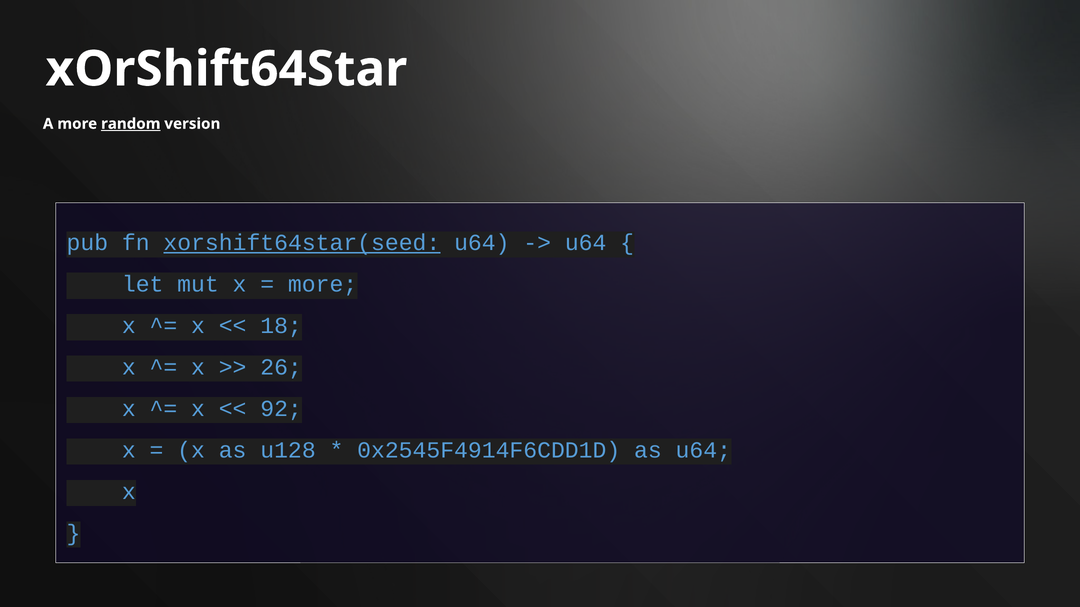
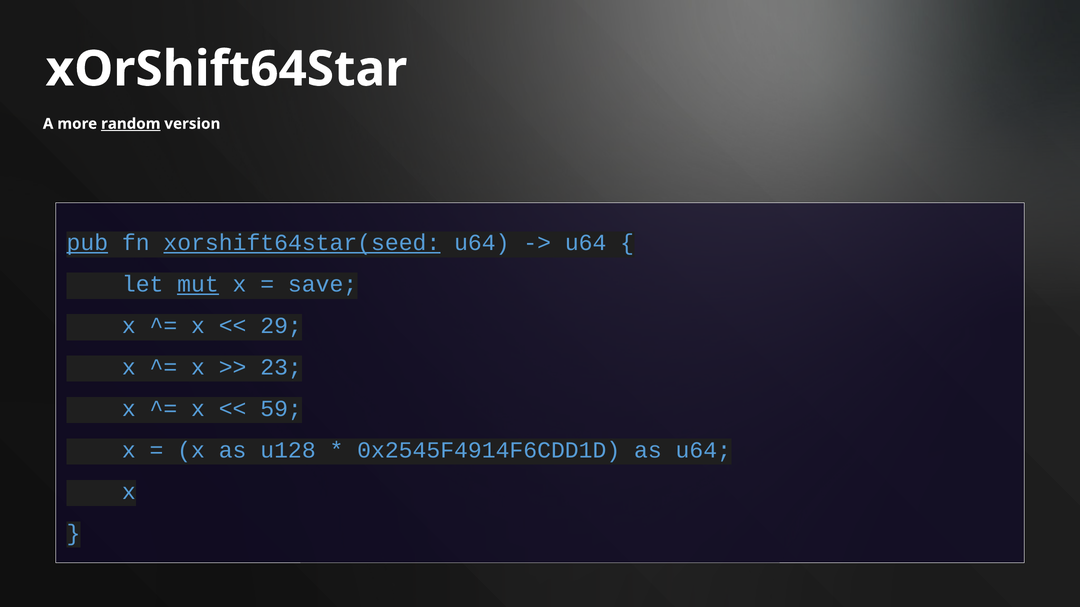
pub underline: none -> present
mut underline: none -> present
more at (323, 285): more -> save
18: 18 -> 29
26: 26 -> 23
92: 92 -> 59
